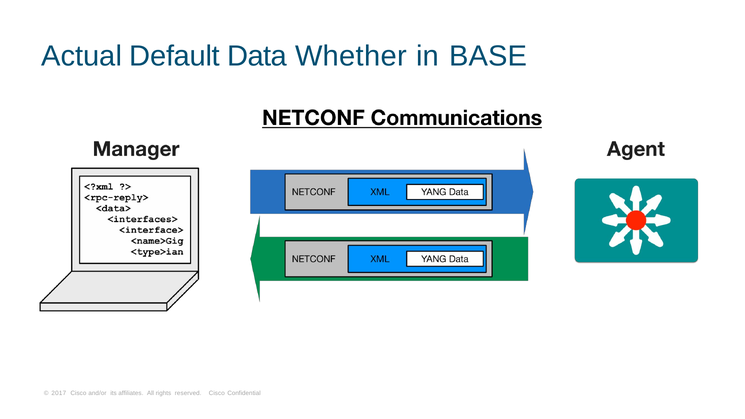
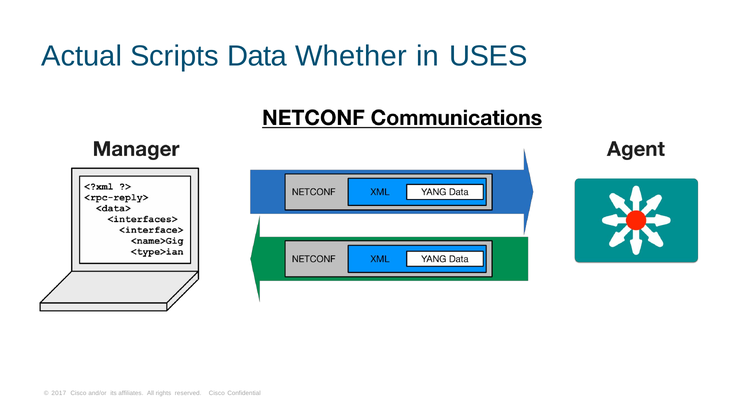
Default: Default -> Scripts
BASE: BASE -> USES
